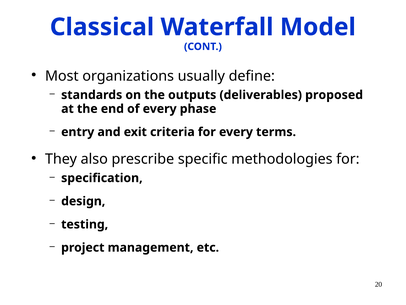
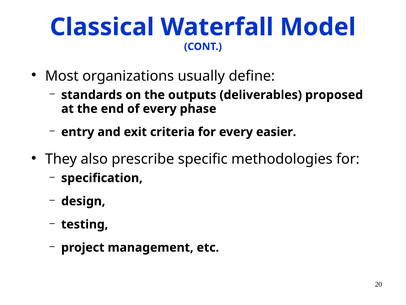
terms: terms -> easier
